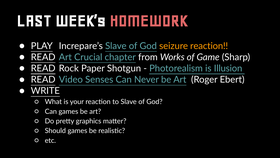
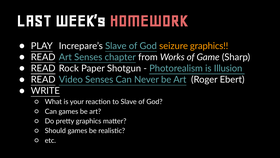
seizure reaction: reaction -> graphics
Art Crucial: Crucial -> Senses
